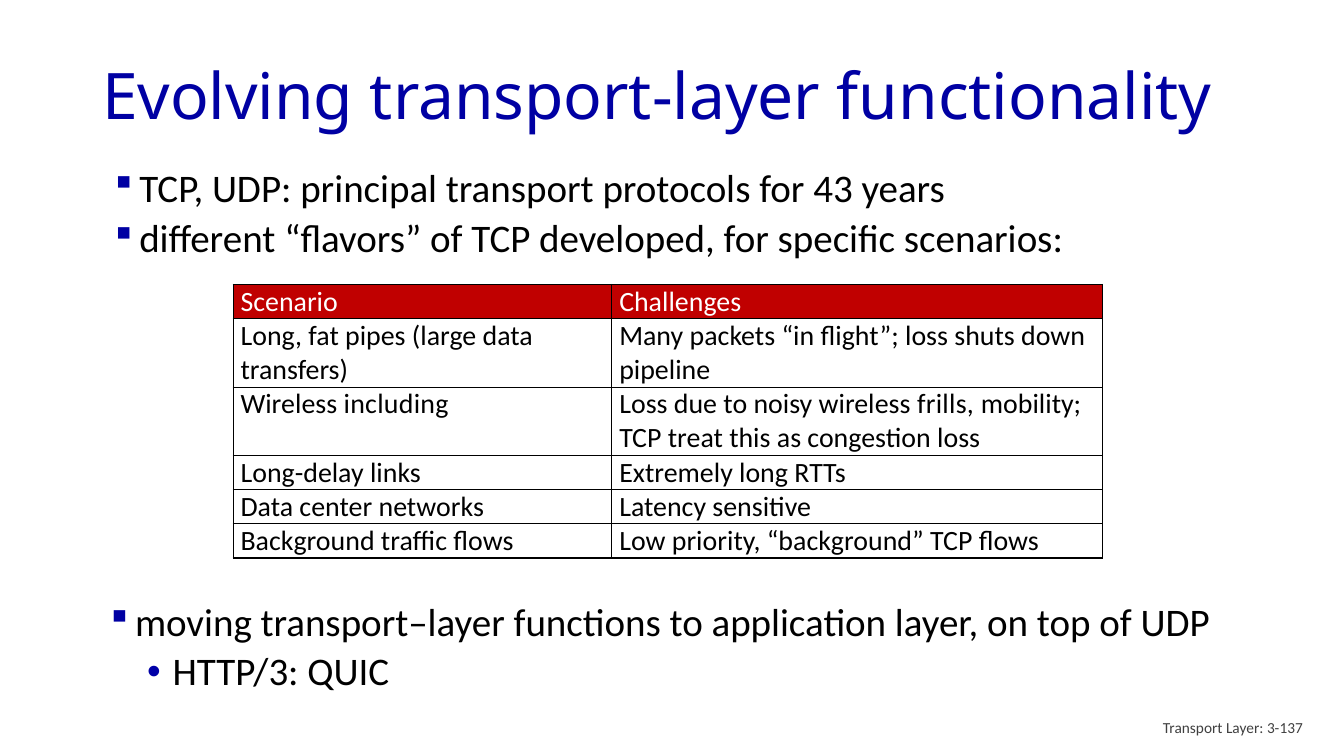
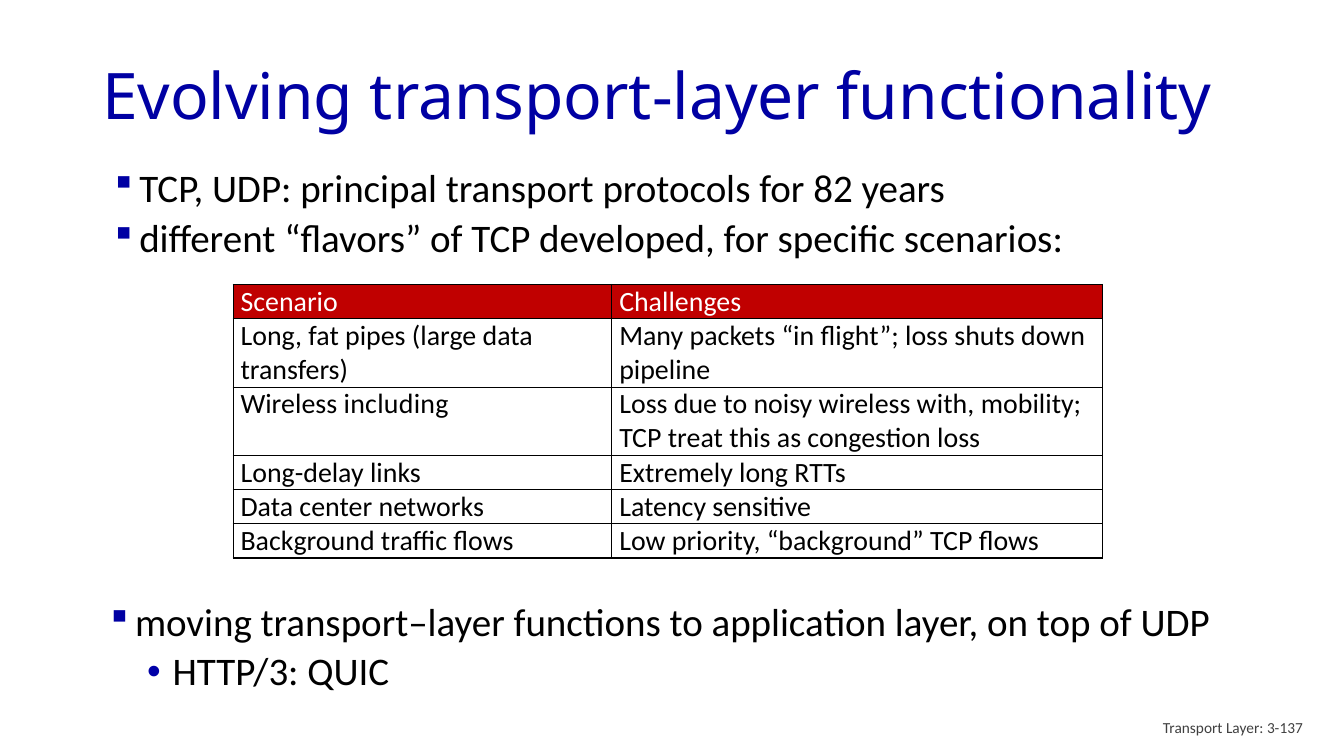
43: 43 -> 82
frills: frills -> with
